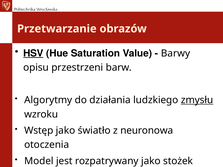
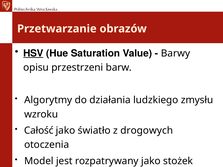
zmysłu underline: present -> none
Wstęp: Wstęp -> Całość
neuronowa: neuronowa -> drogowych
